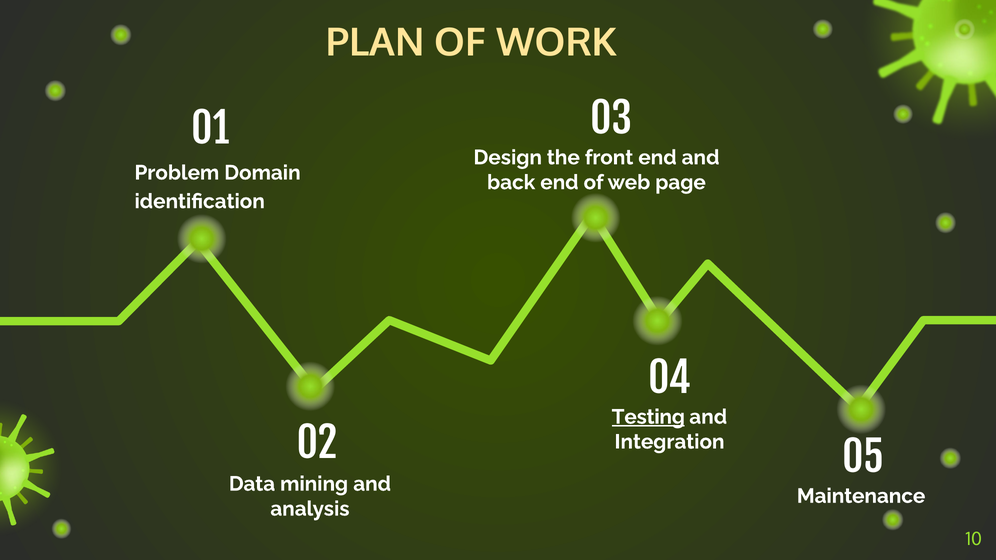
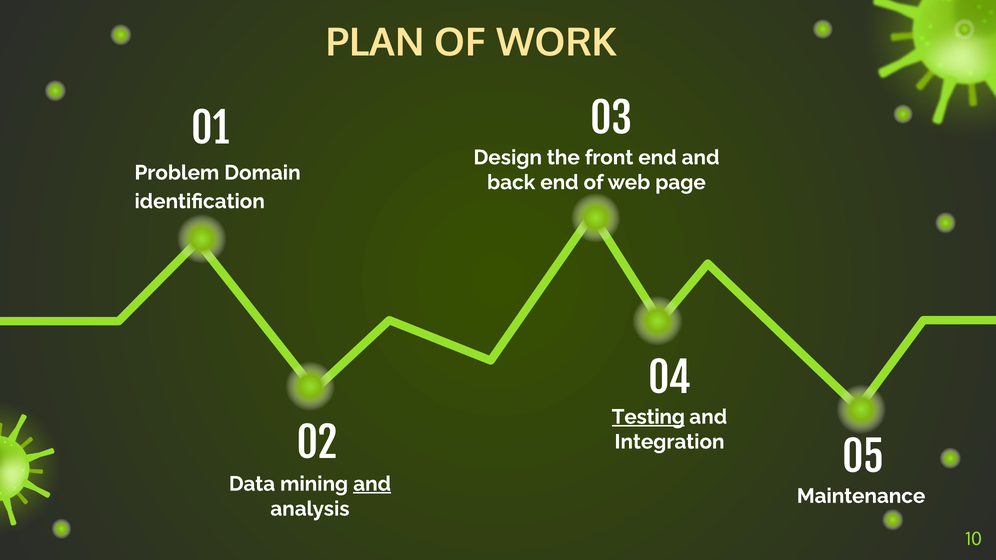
and at (372, 484) underline: none -> present
